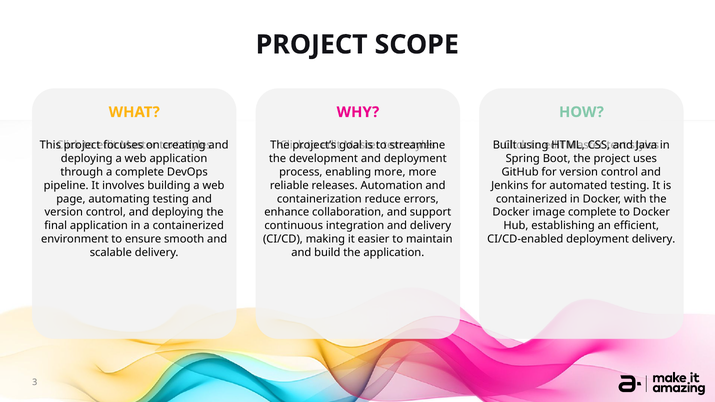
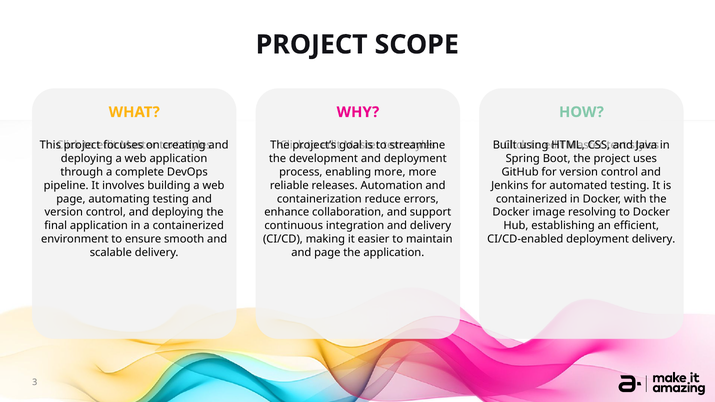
image complete: complete -> resolving
and build: build -> page
